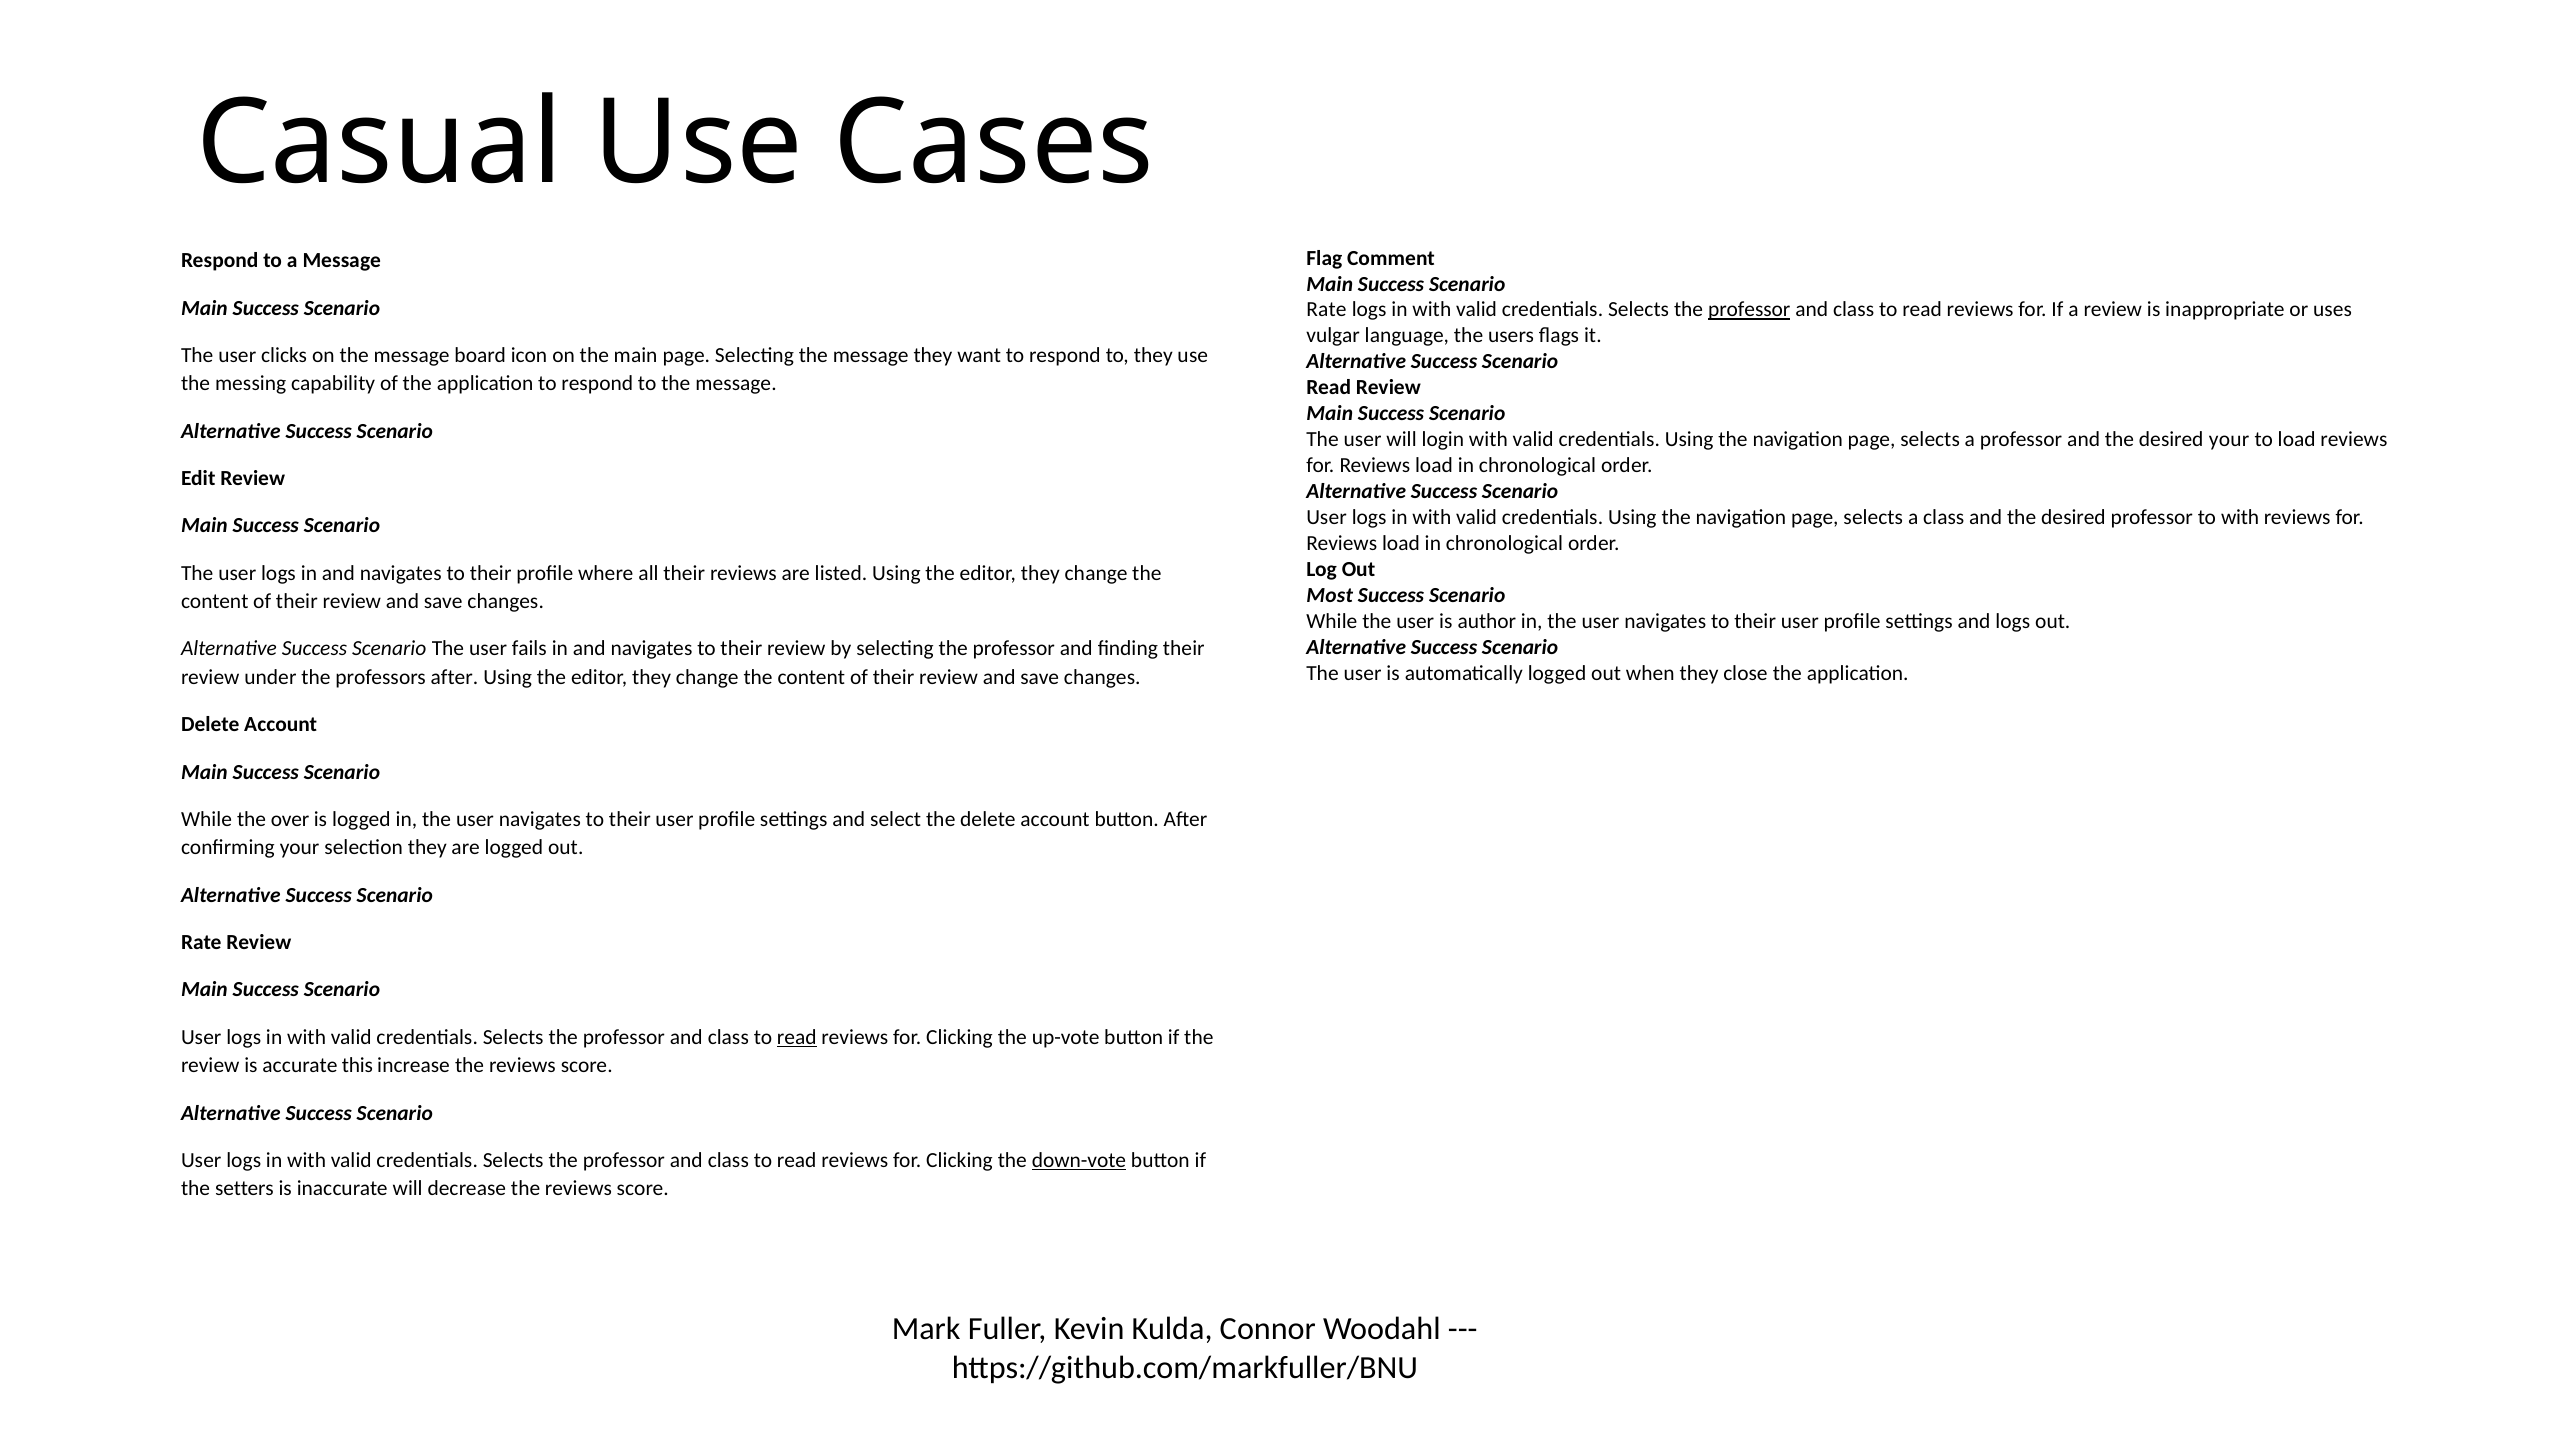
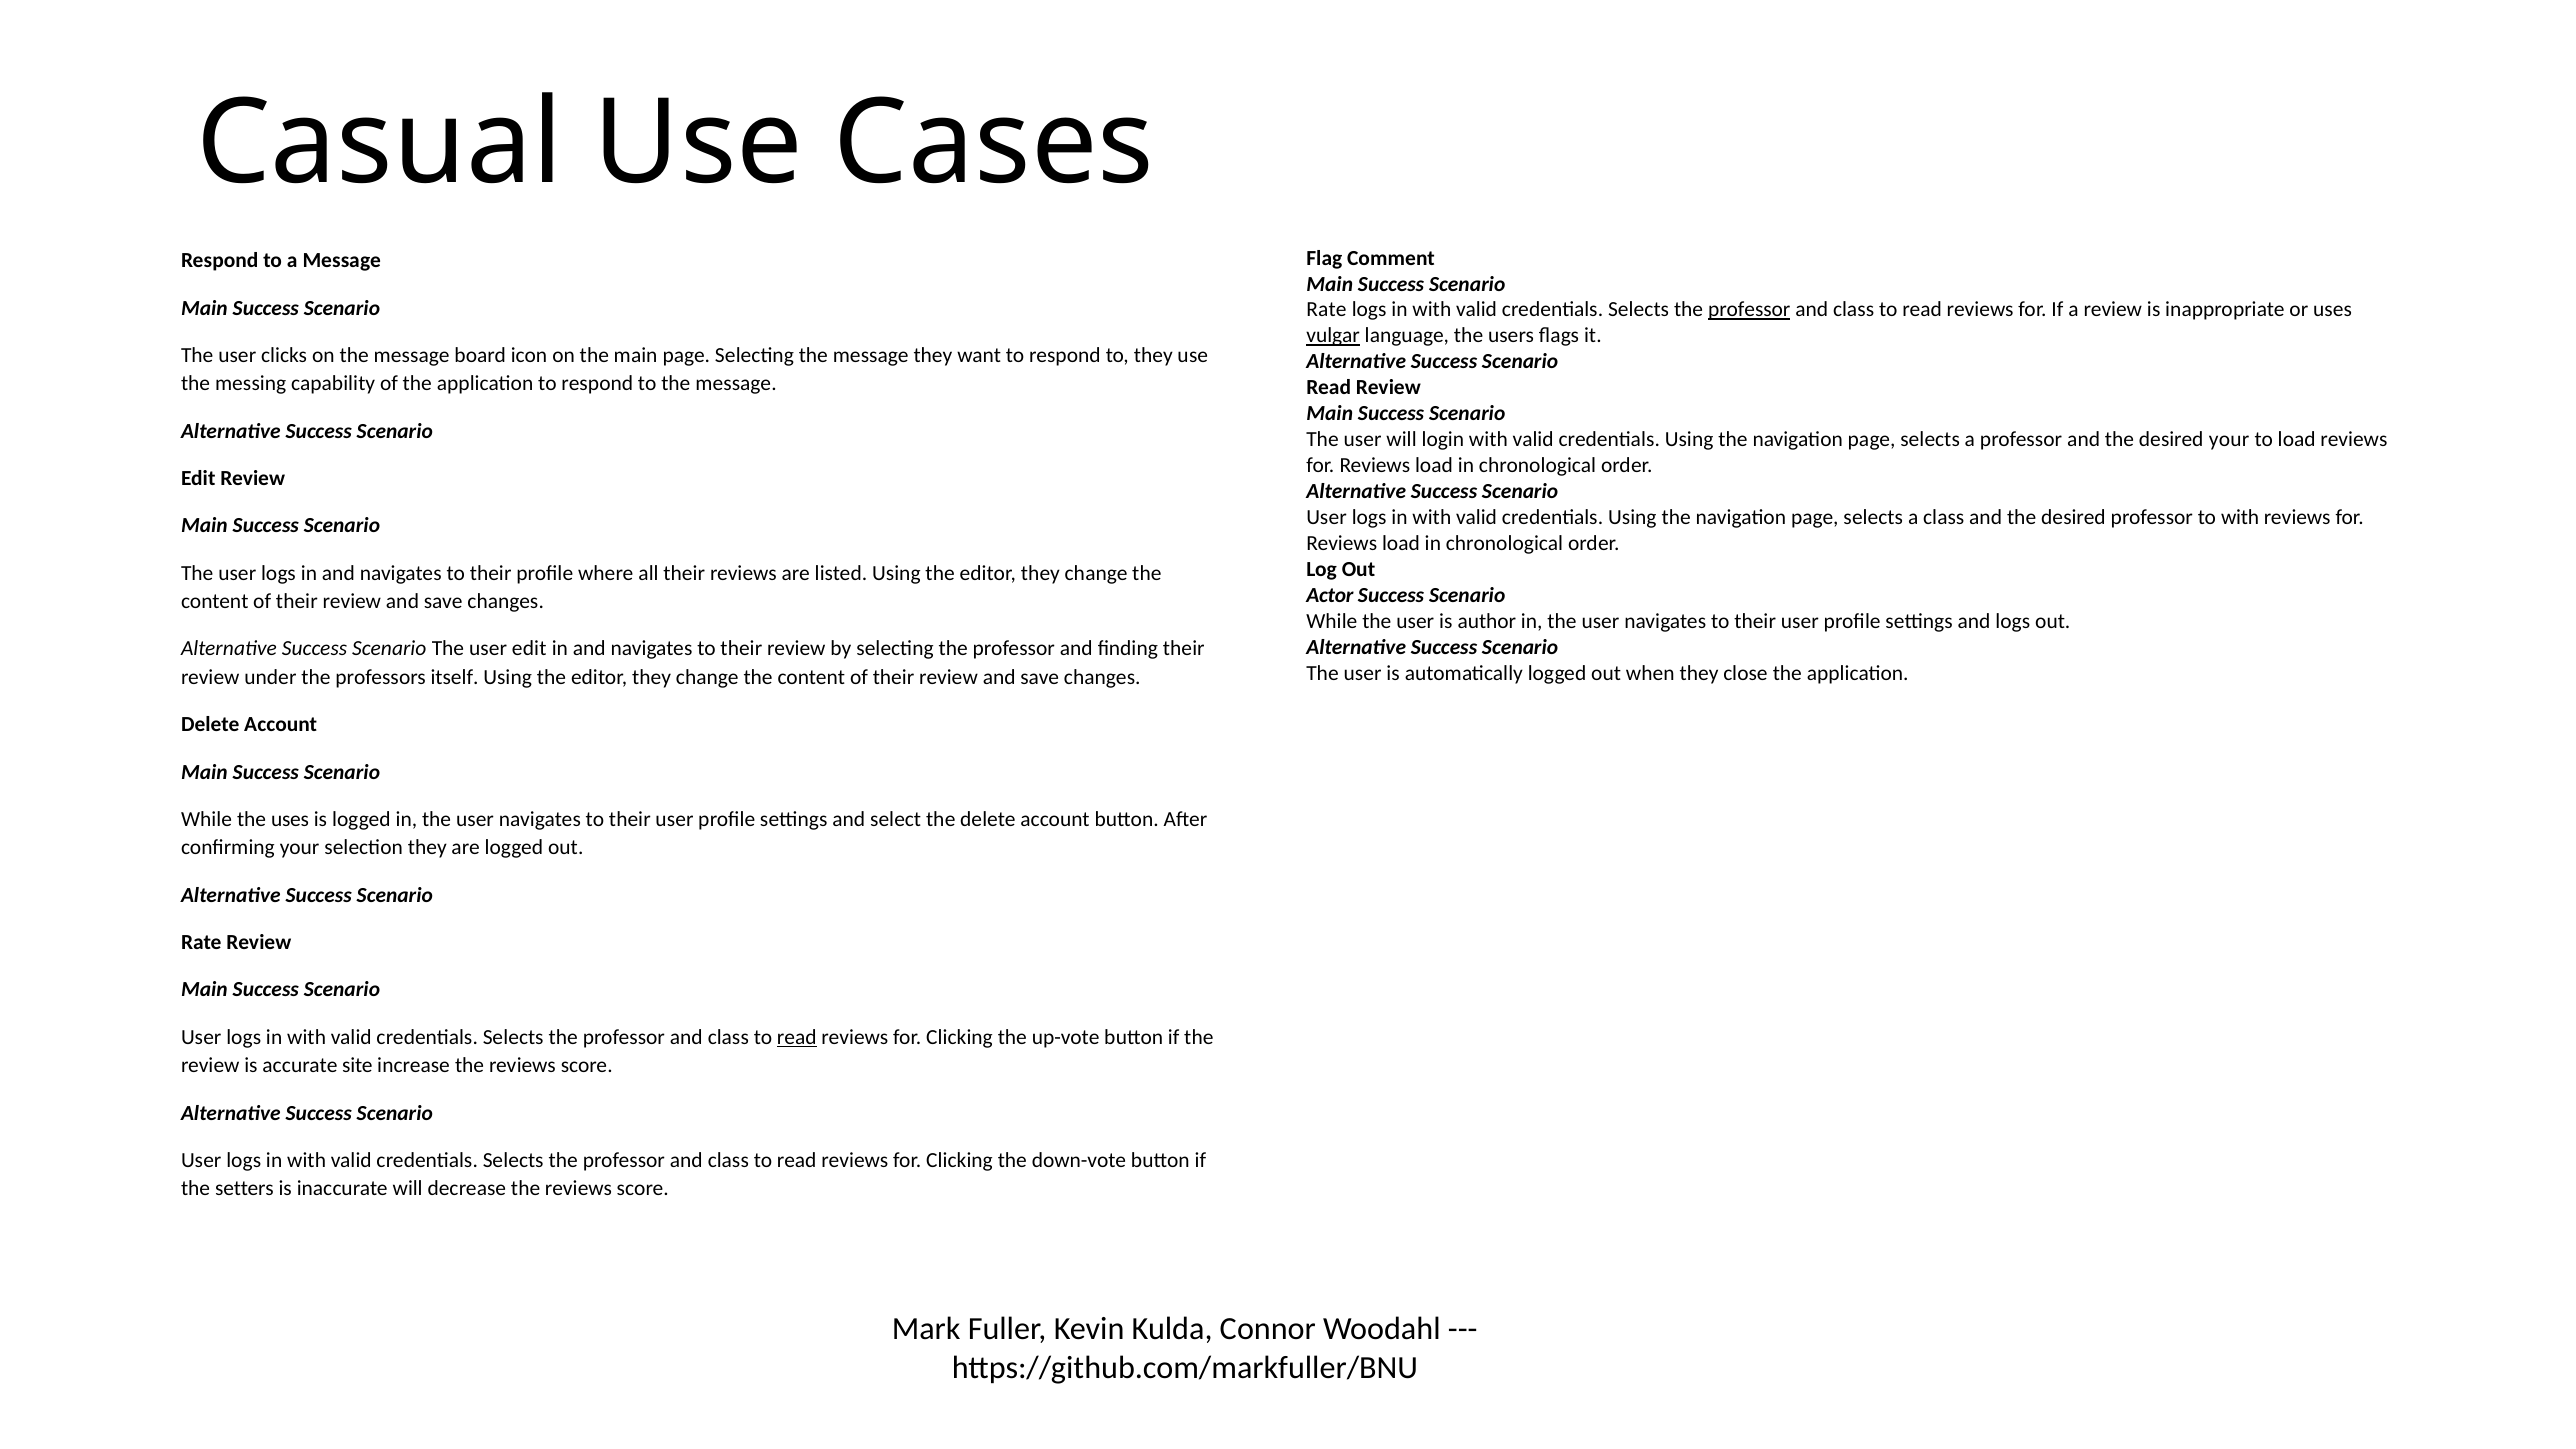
vulgar underline: none -> present
Most: Most -> Actor
user fails: fails -> edit
professors after: after -> itself
the over: over -> uses
this: this -> site
down-vote underline: present -> none
